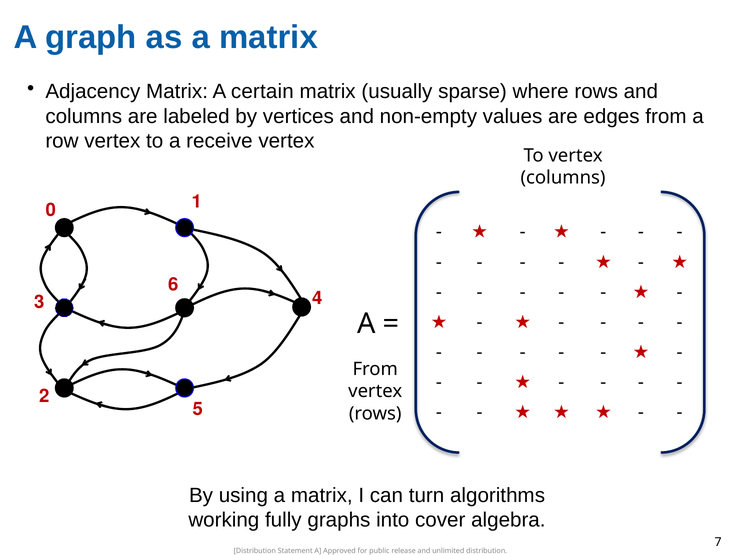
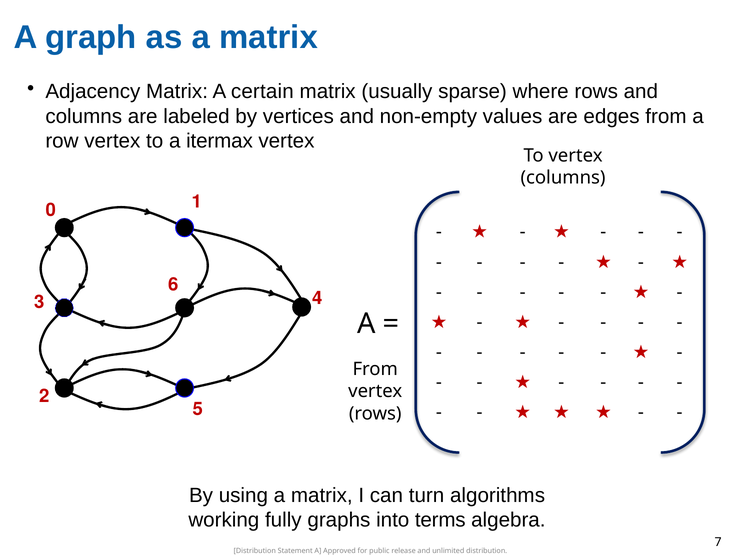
receive: receive -> itermax
cover: cover -> terms
